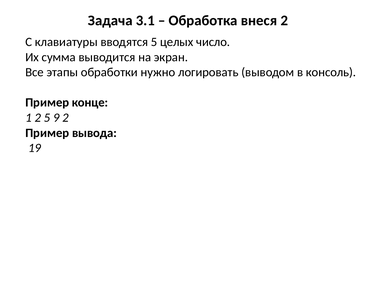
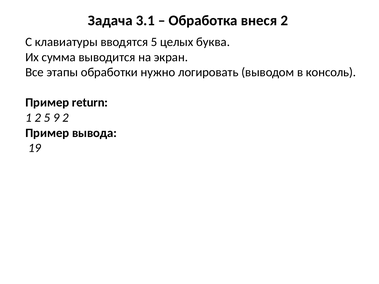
число: число -> буква
конце: конце -> return
